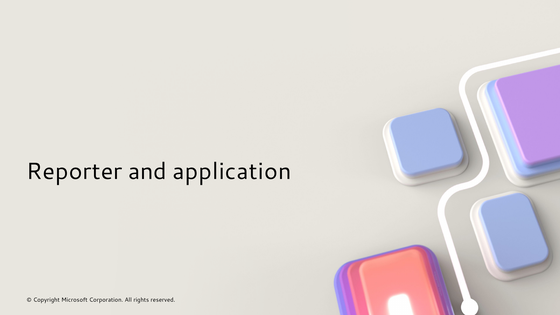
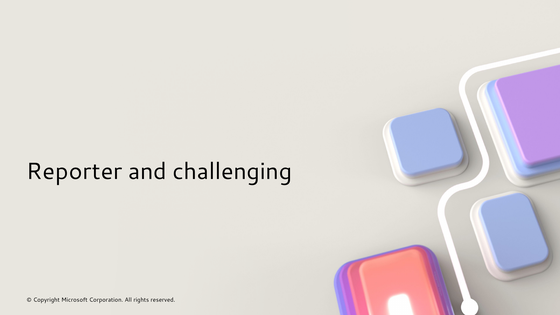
application: application -> challenging
